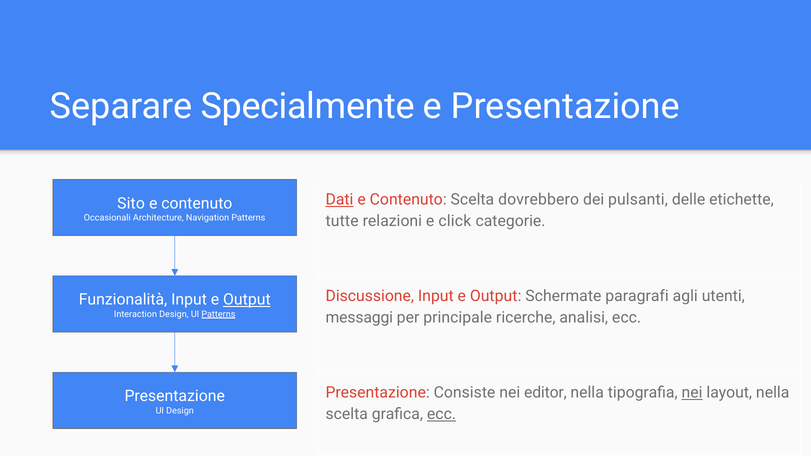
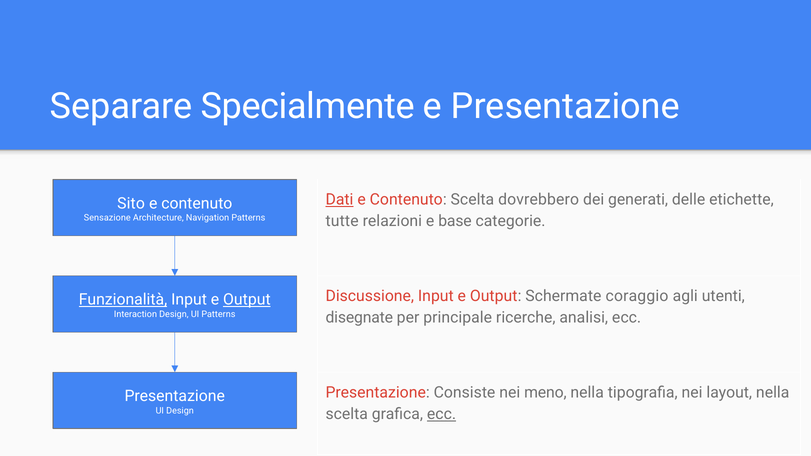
pulsanti: pulsanti -> generati
Occasionali: Occasionali -> Sensazione
click: click -> base
paragrafi: paragrafi -> coraggio
Funzionalità underline: none -> present
Patterns at (218, 314) underline: present -> none
messaggi: messaggi -> disegnate
editor: editor -> meno
nei at (692, 393) underline: present -> none
